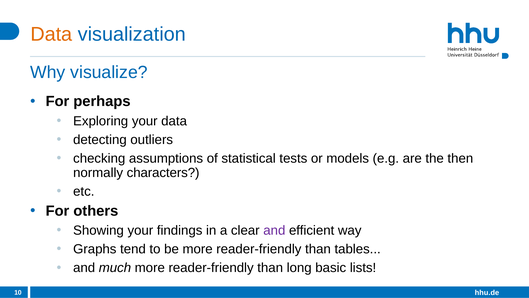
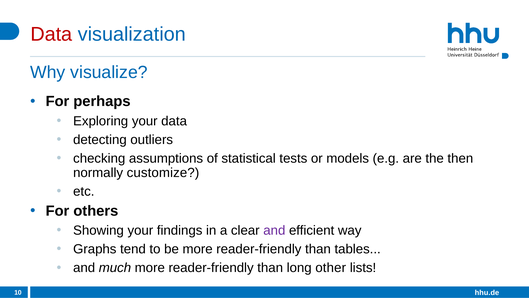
Data at (51, 34) colour: orange -> red
characters: characters -> customize
basic: basic -> other
